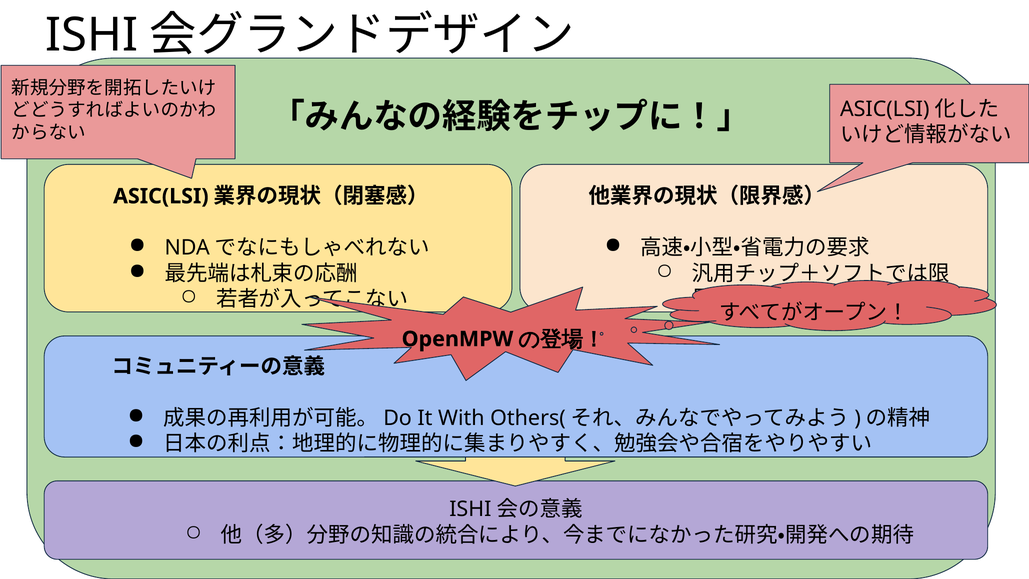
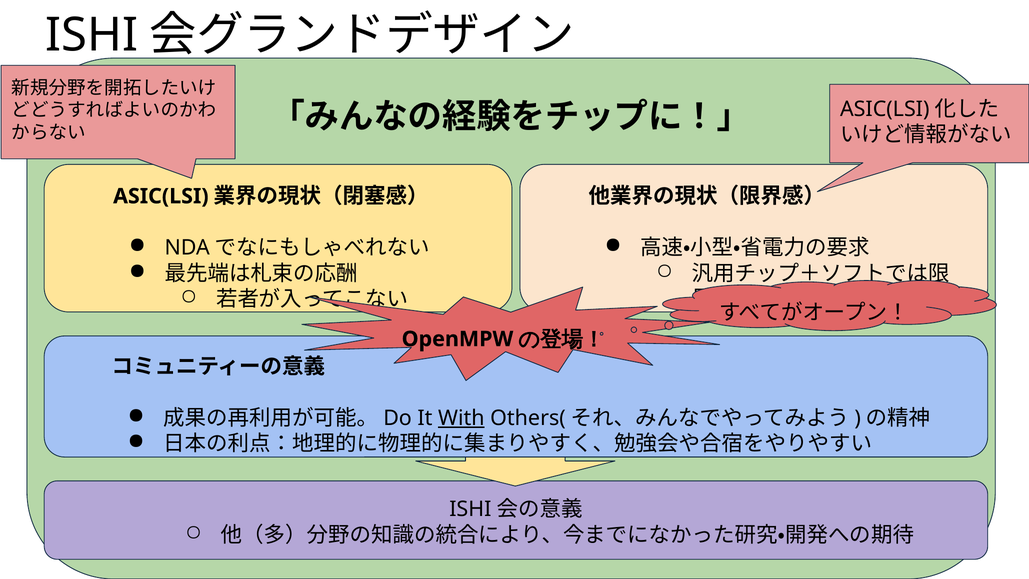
With underline: none -> present
